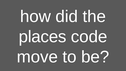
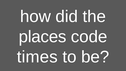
move: move -> times
